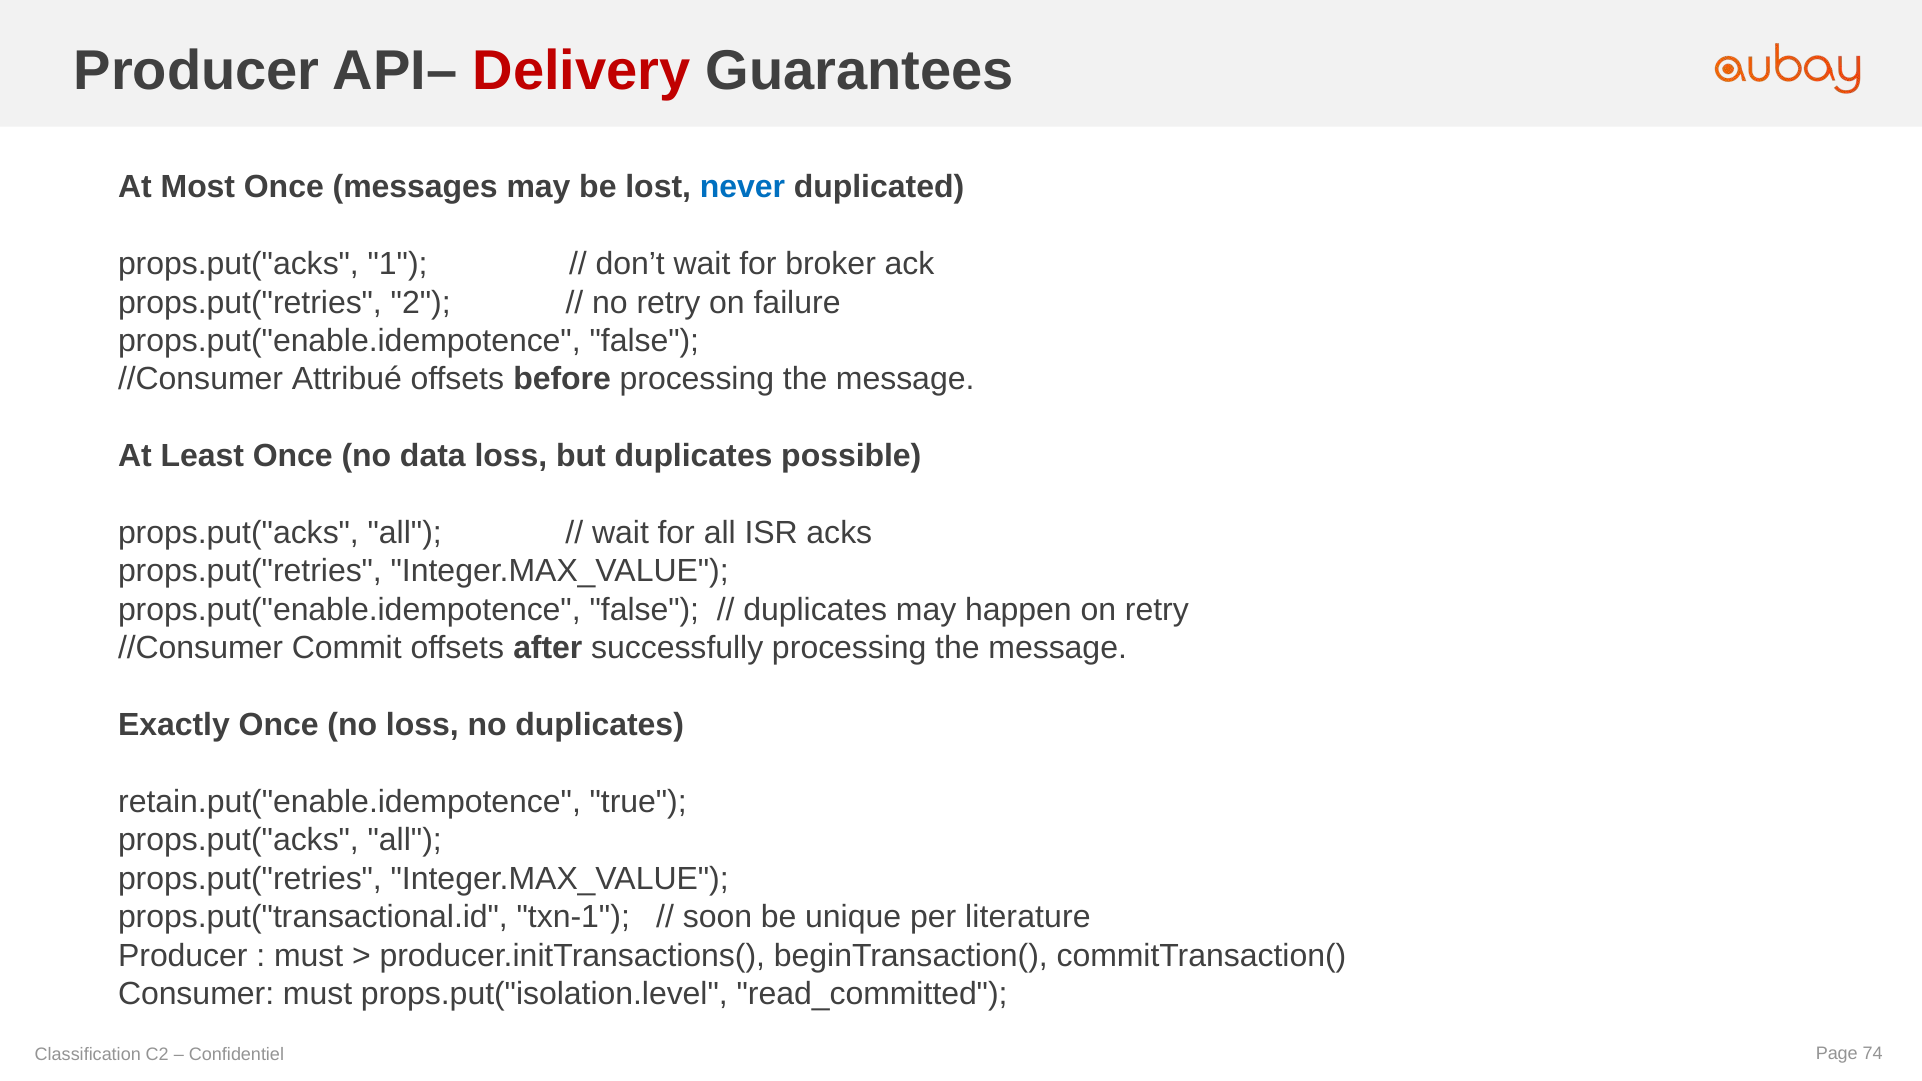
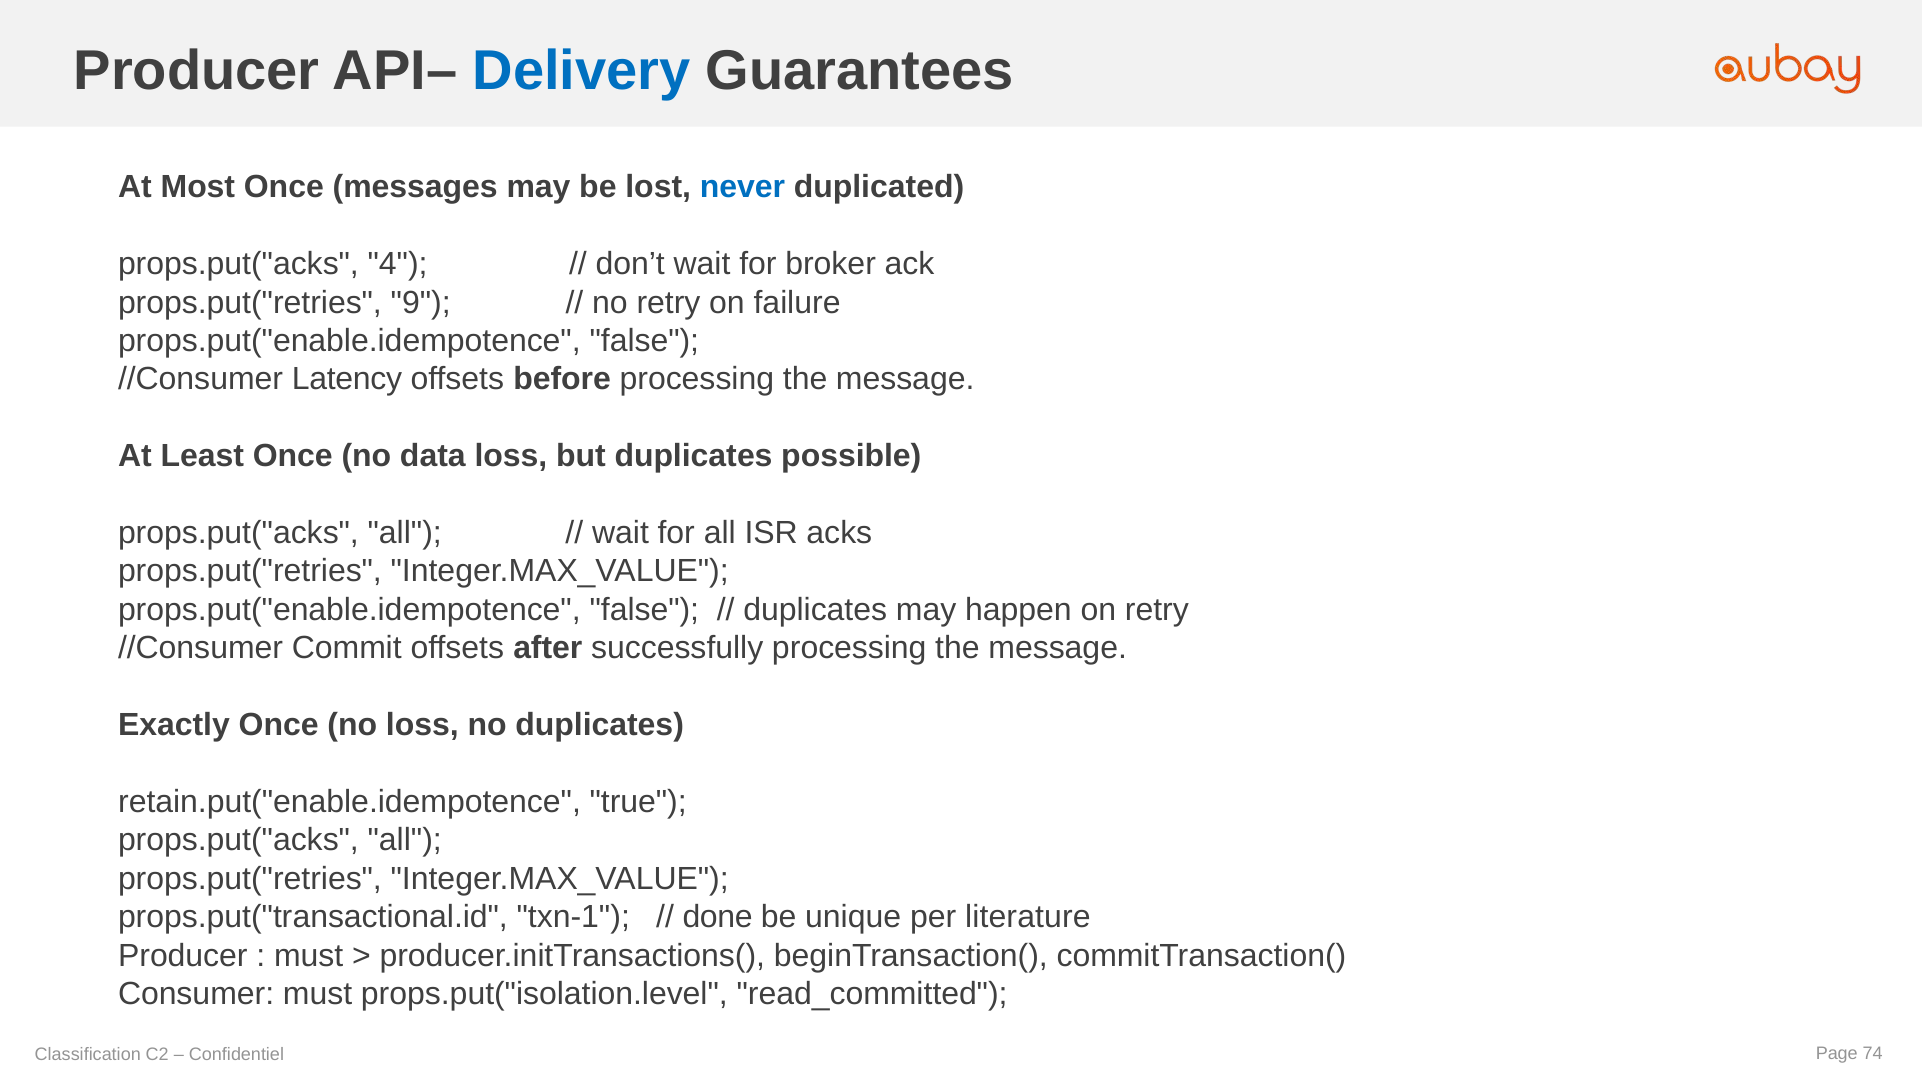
Delivery colour: red -> blue
1: 1 -> 4
2: 2 -> 9
Attribué: Attribué -> Latency
soon: soon -> done
